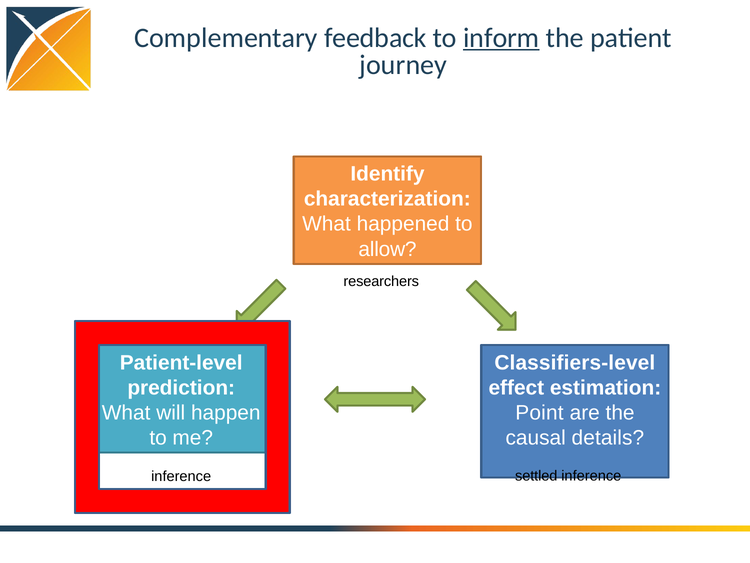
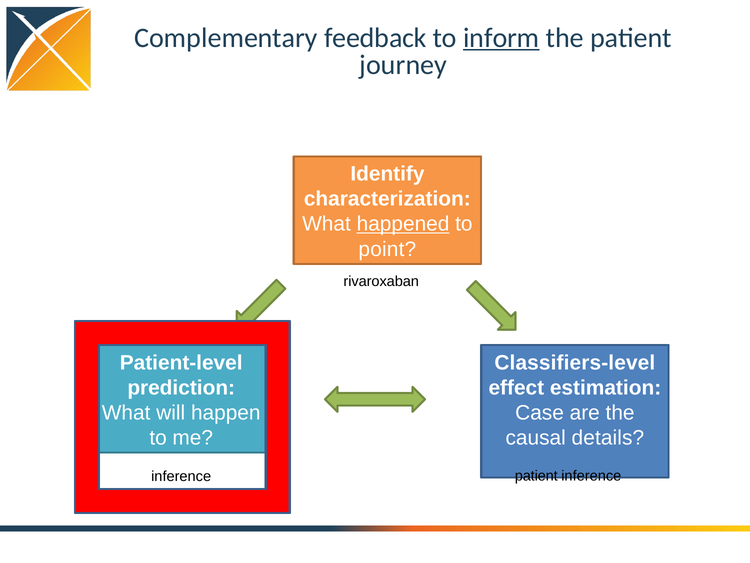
happened underline: none -> present
allow: allow -> point
researchers: researchers -> rivaroxaban
Point: Point -> Case
settled at (536, 476): settled -> patient
